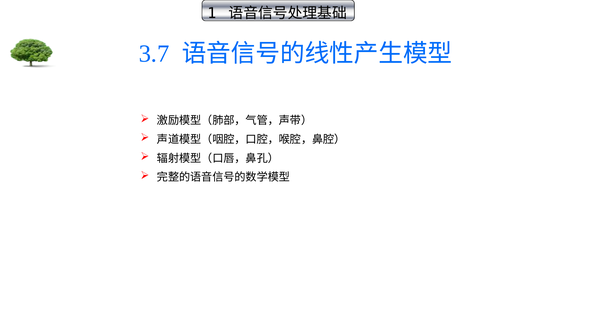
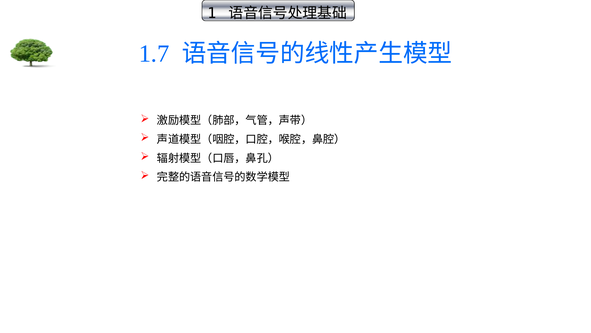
3.7: 3.7 -> 1.7
